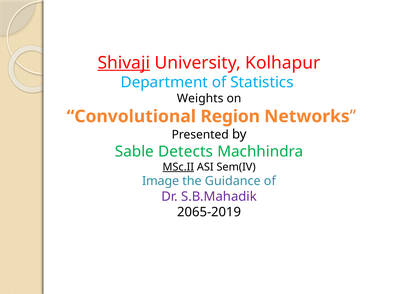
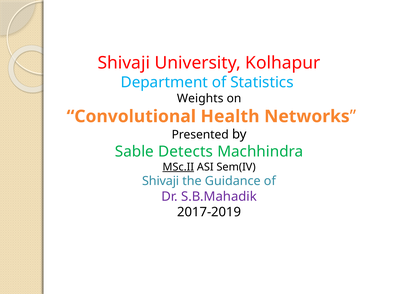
Shivaji at (124, 63) underline: present -> none
Region: Region -> Health
Image at (161, 182): Image -> Shivaji
2065-2019: 2065-2019 -> 2017-2019
